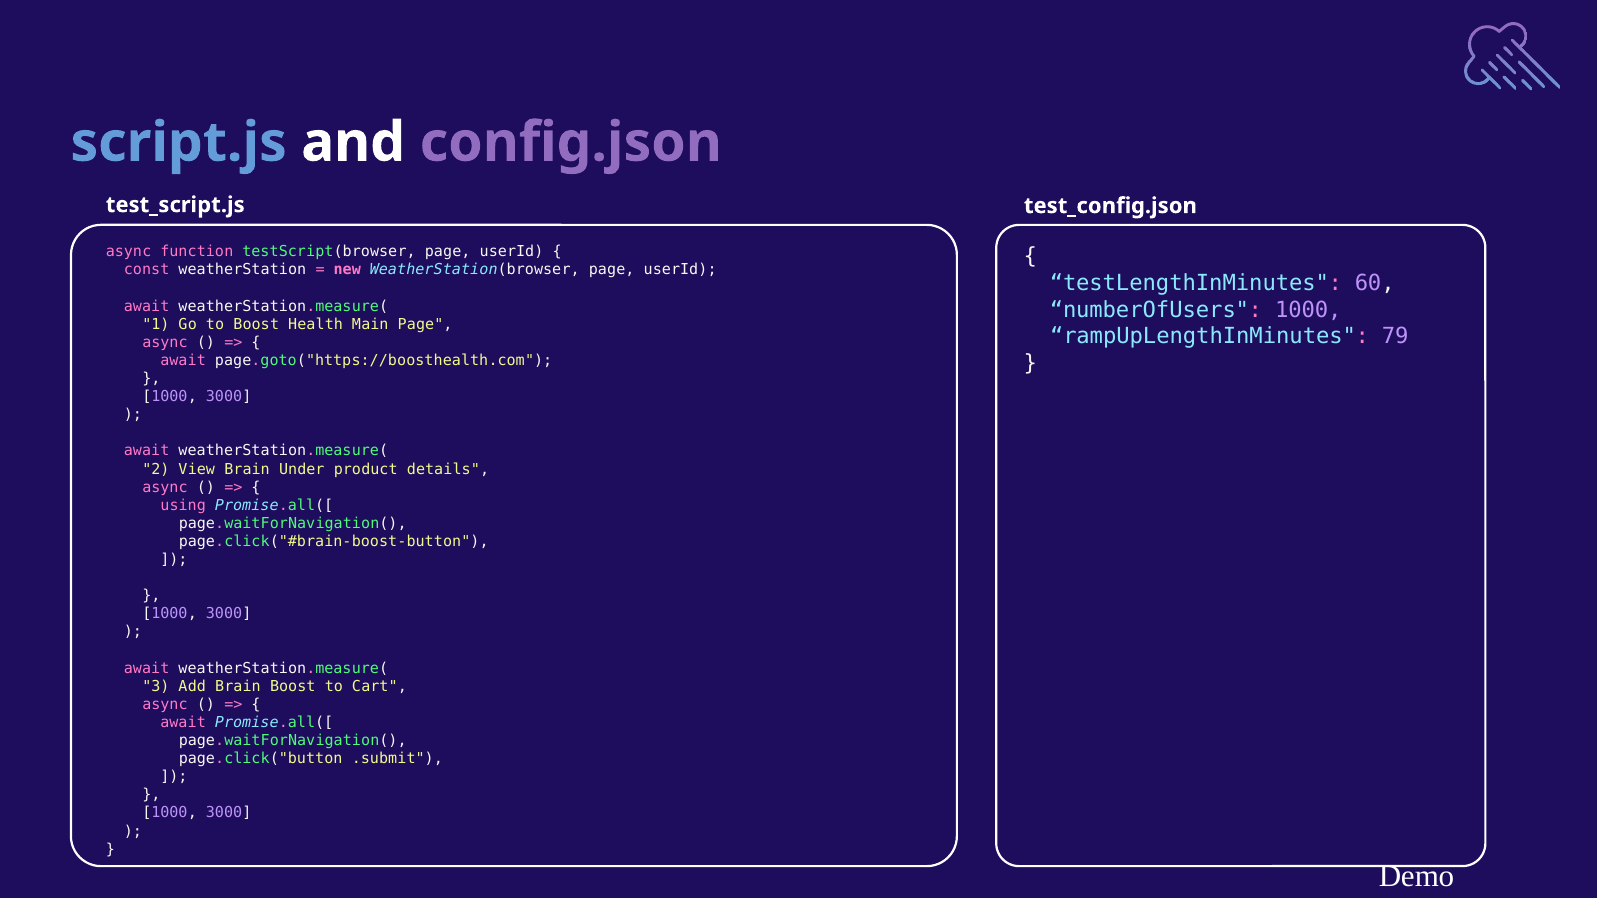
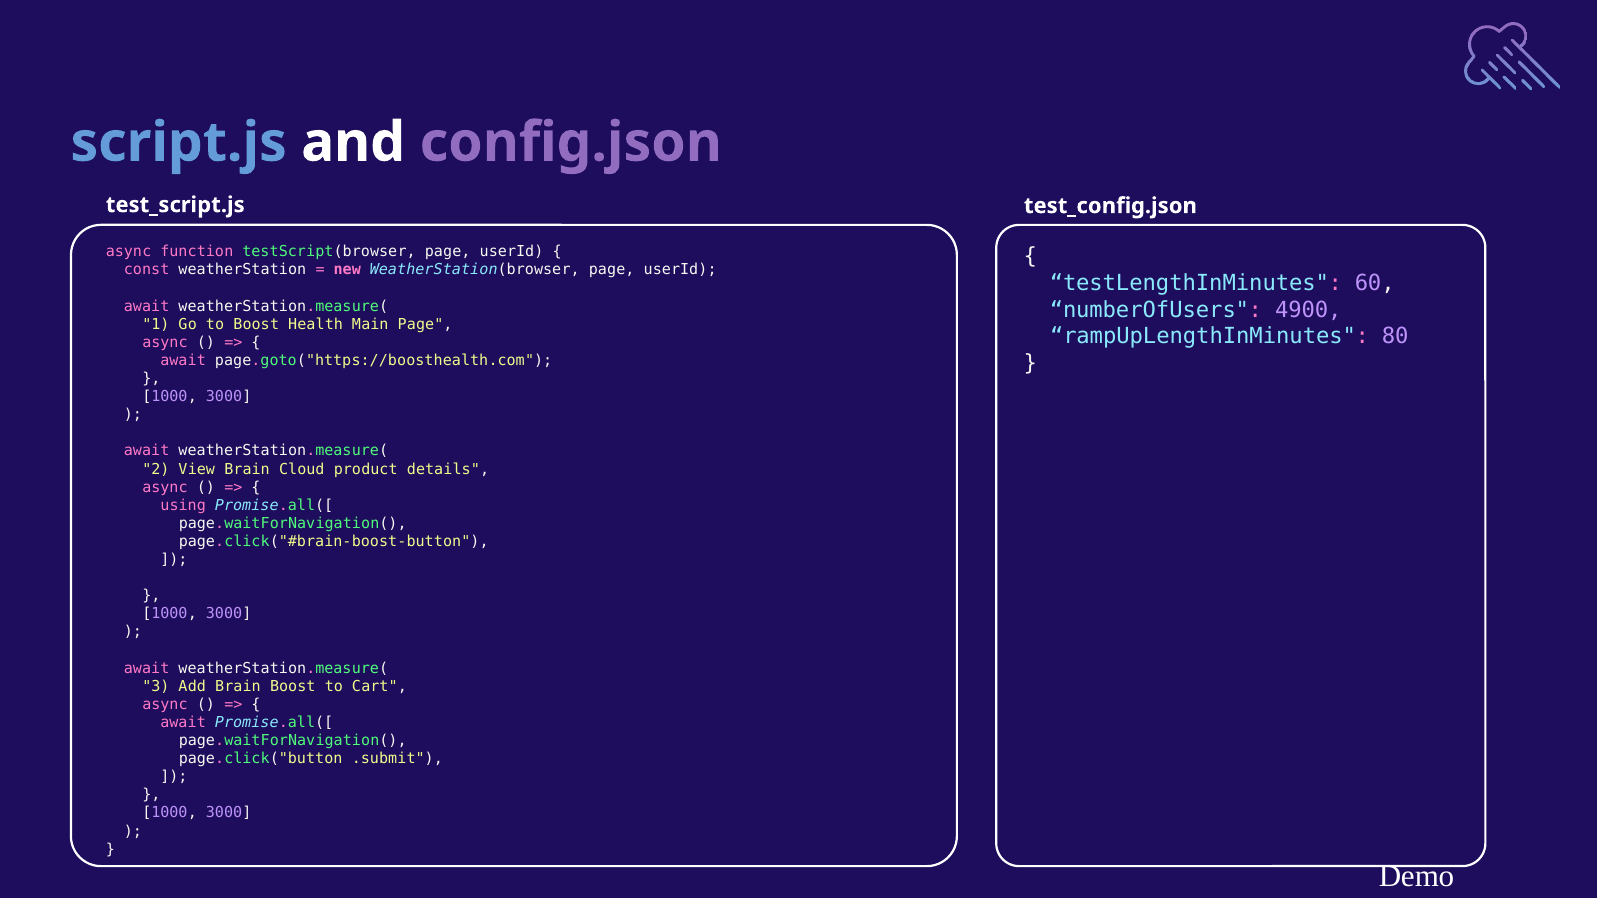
numberOfUsers 1000: 1000 -> 4900
79: 79 -> 80
Under: Under -> Cloud
